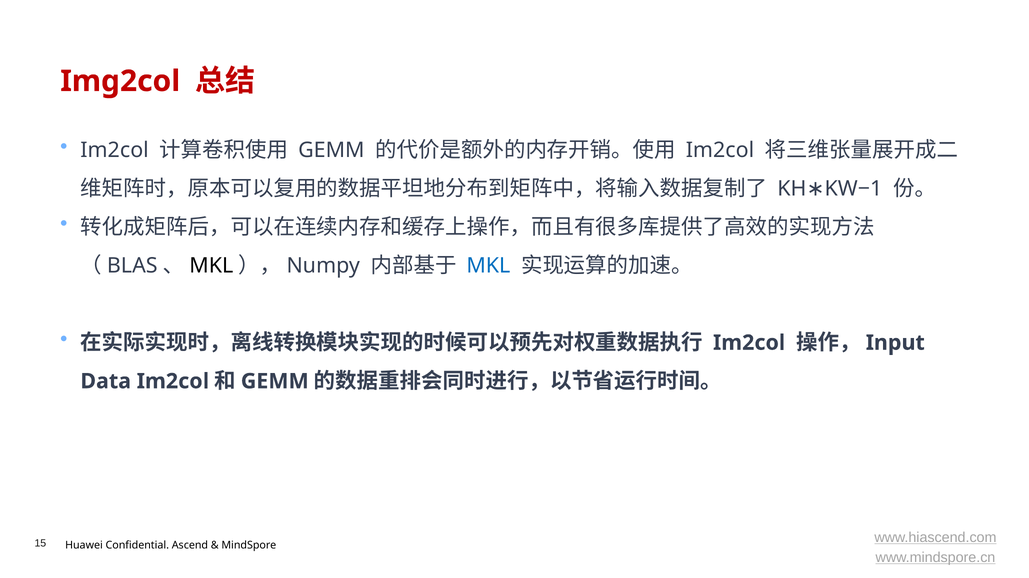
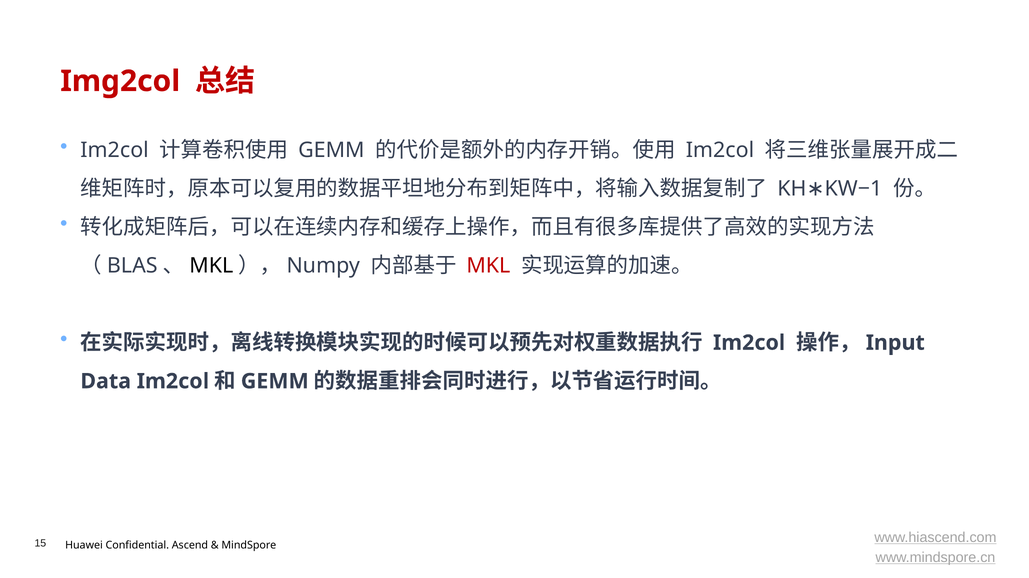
MKL at (488, 266) colour: blue -> red
